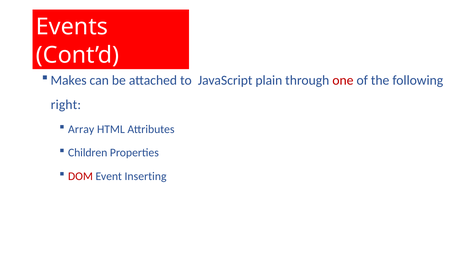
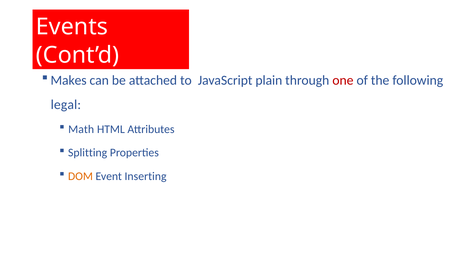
right: right -> legal
Array: Array -> Math
Children: Children -> Splitting
DOM colour: red -> orange
